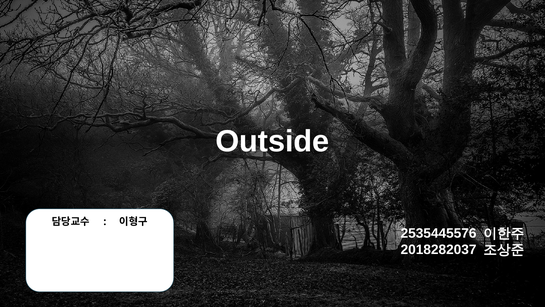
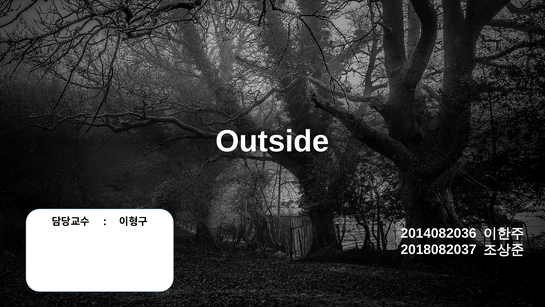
2535445576: 2535445576 -> 2014082036
2018282037: 2018282037 -> 2018082037
